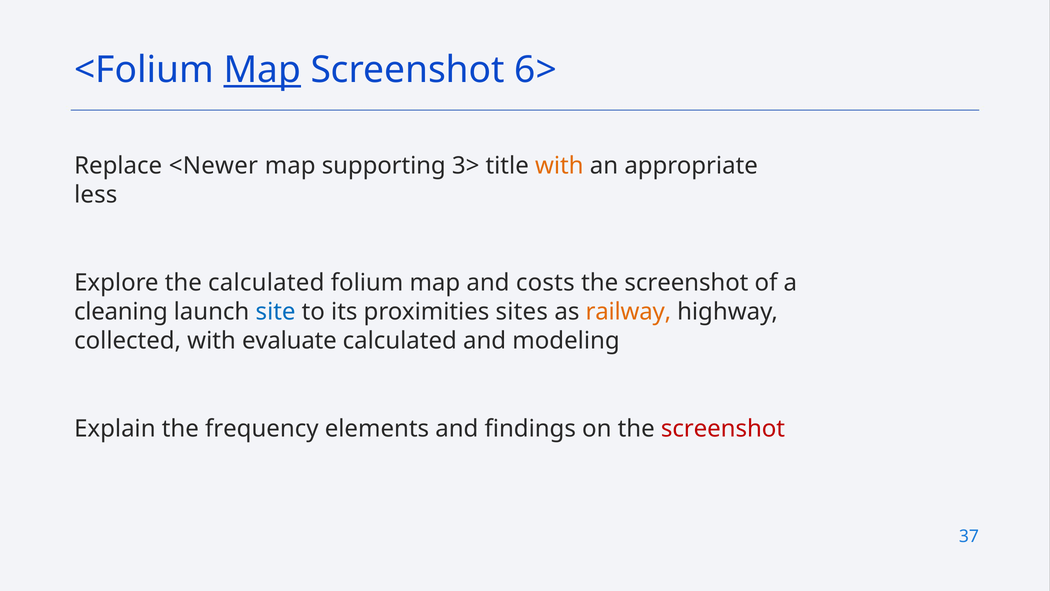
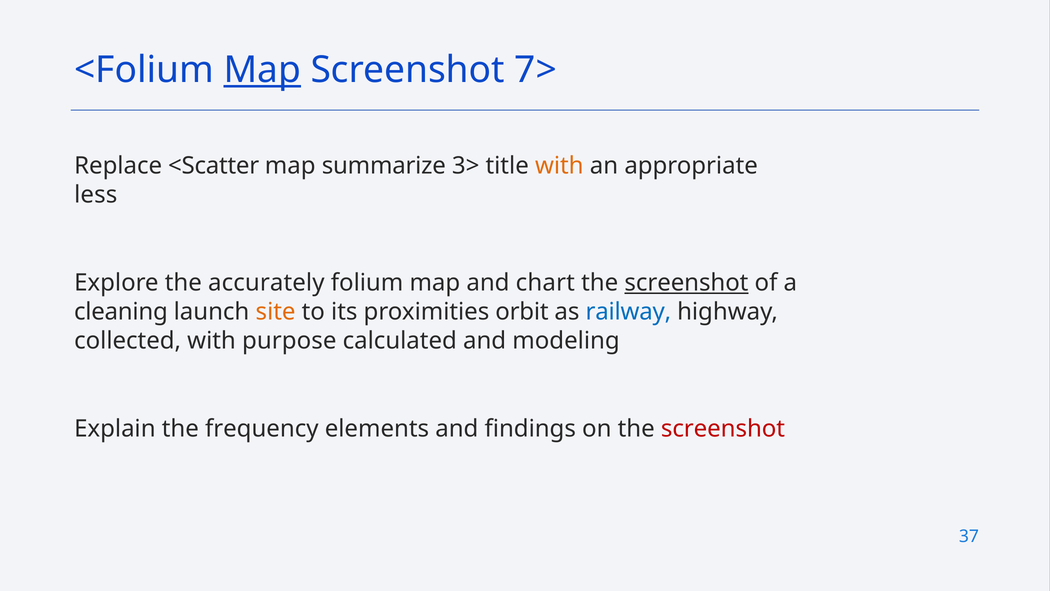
6>: 6> -> 7>
<Newer: <Newer -> <Scatter
supporting: supporting -> summarize
the calculated: calculated -> accurately
costs: costs -> chart
screenshot at (686, 283) underline: none -> present
site colour: blue -> orange
sites: sites -> orbit
railway colour: orange -> blue
evaluate: evaluate -> purpose
